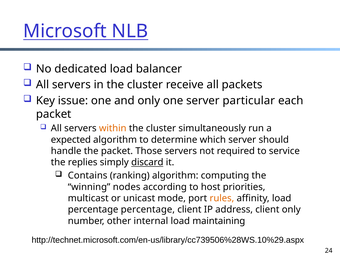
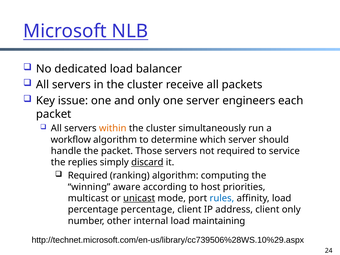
particular: particular -> engineers
expected: expected -> workflow
Contains at (88, 176): Contains -> Required
nodes: nodes -> aware
unicast underline: none -> present
rules colour: orange -> blue
